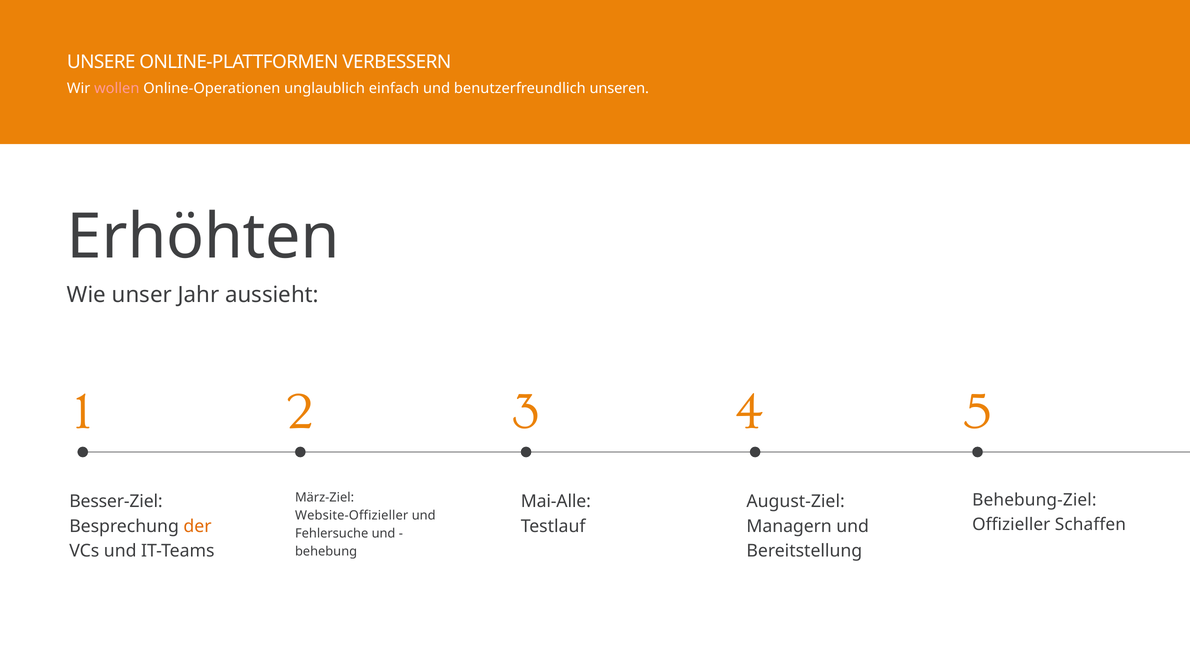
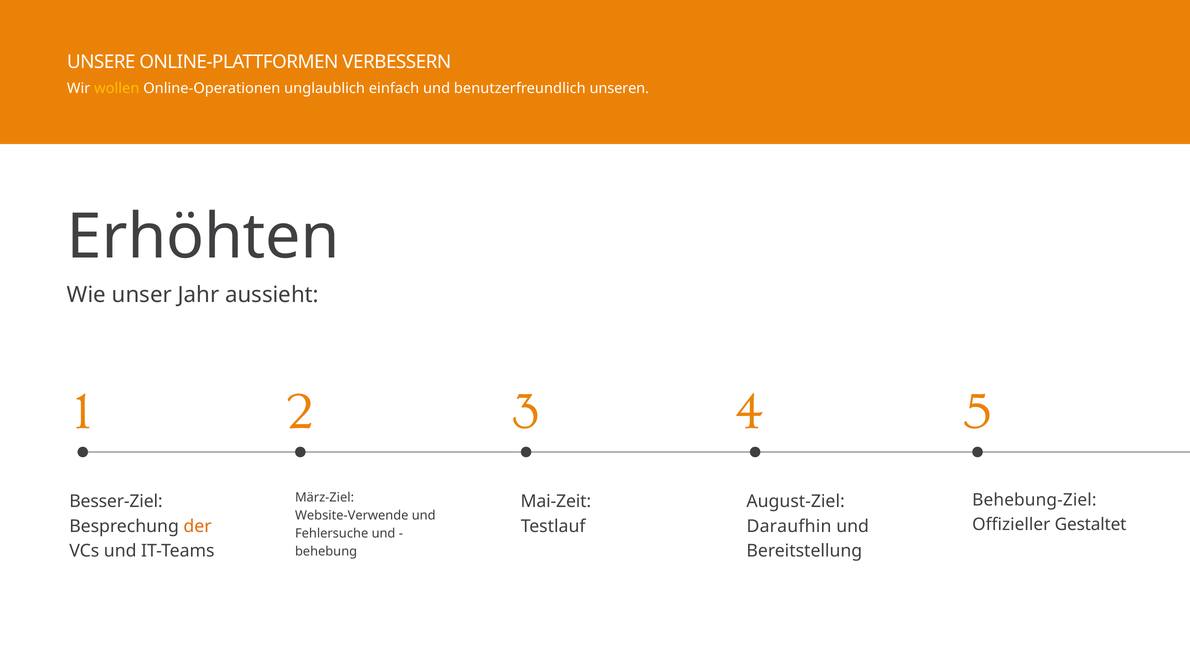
wollen colour: pink -> yellow
Mai-Alle: Mai-Alle -> Mai-Zeit
Website-Offizieller: Website-Offizieller -> Website-Verwende
Schaffen: Schaffen -> Gestaltet
Managern: Managern -> Daraufhin
